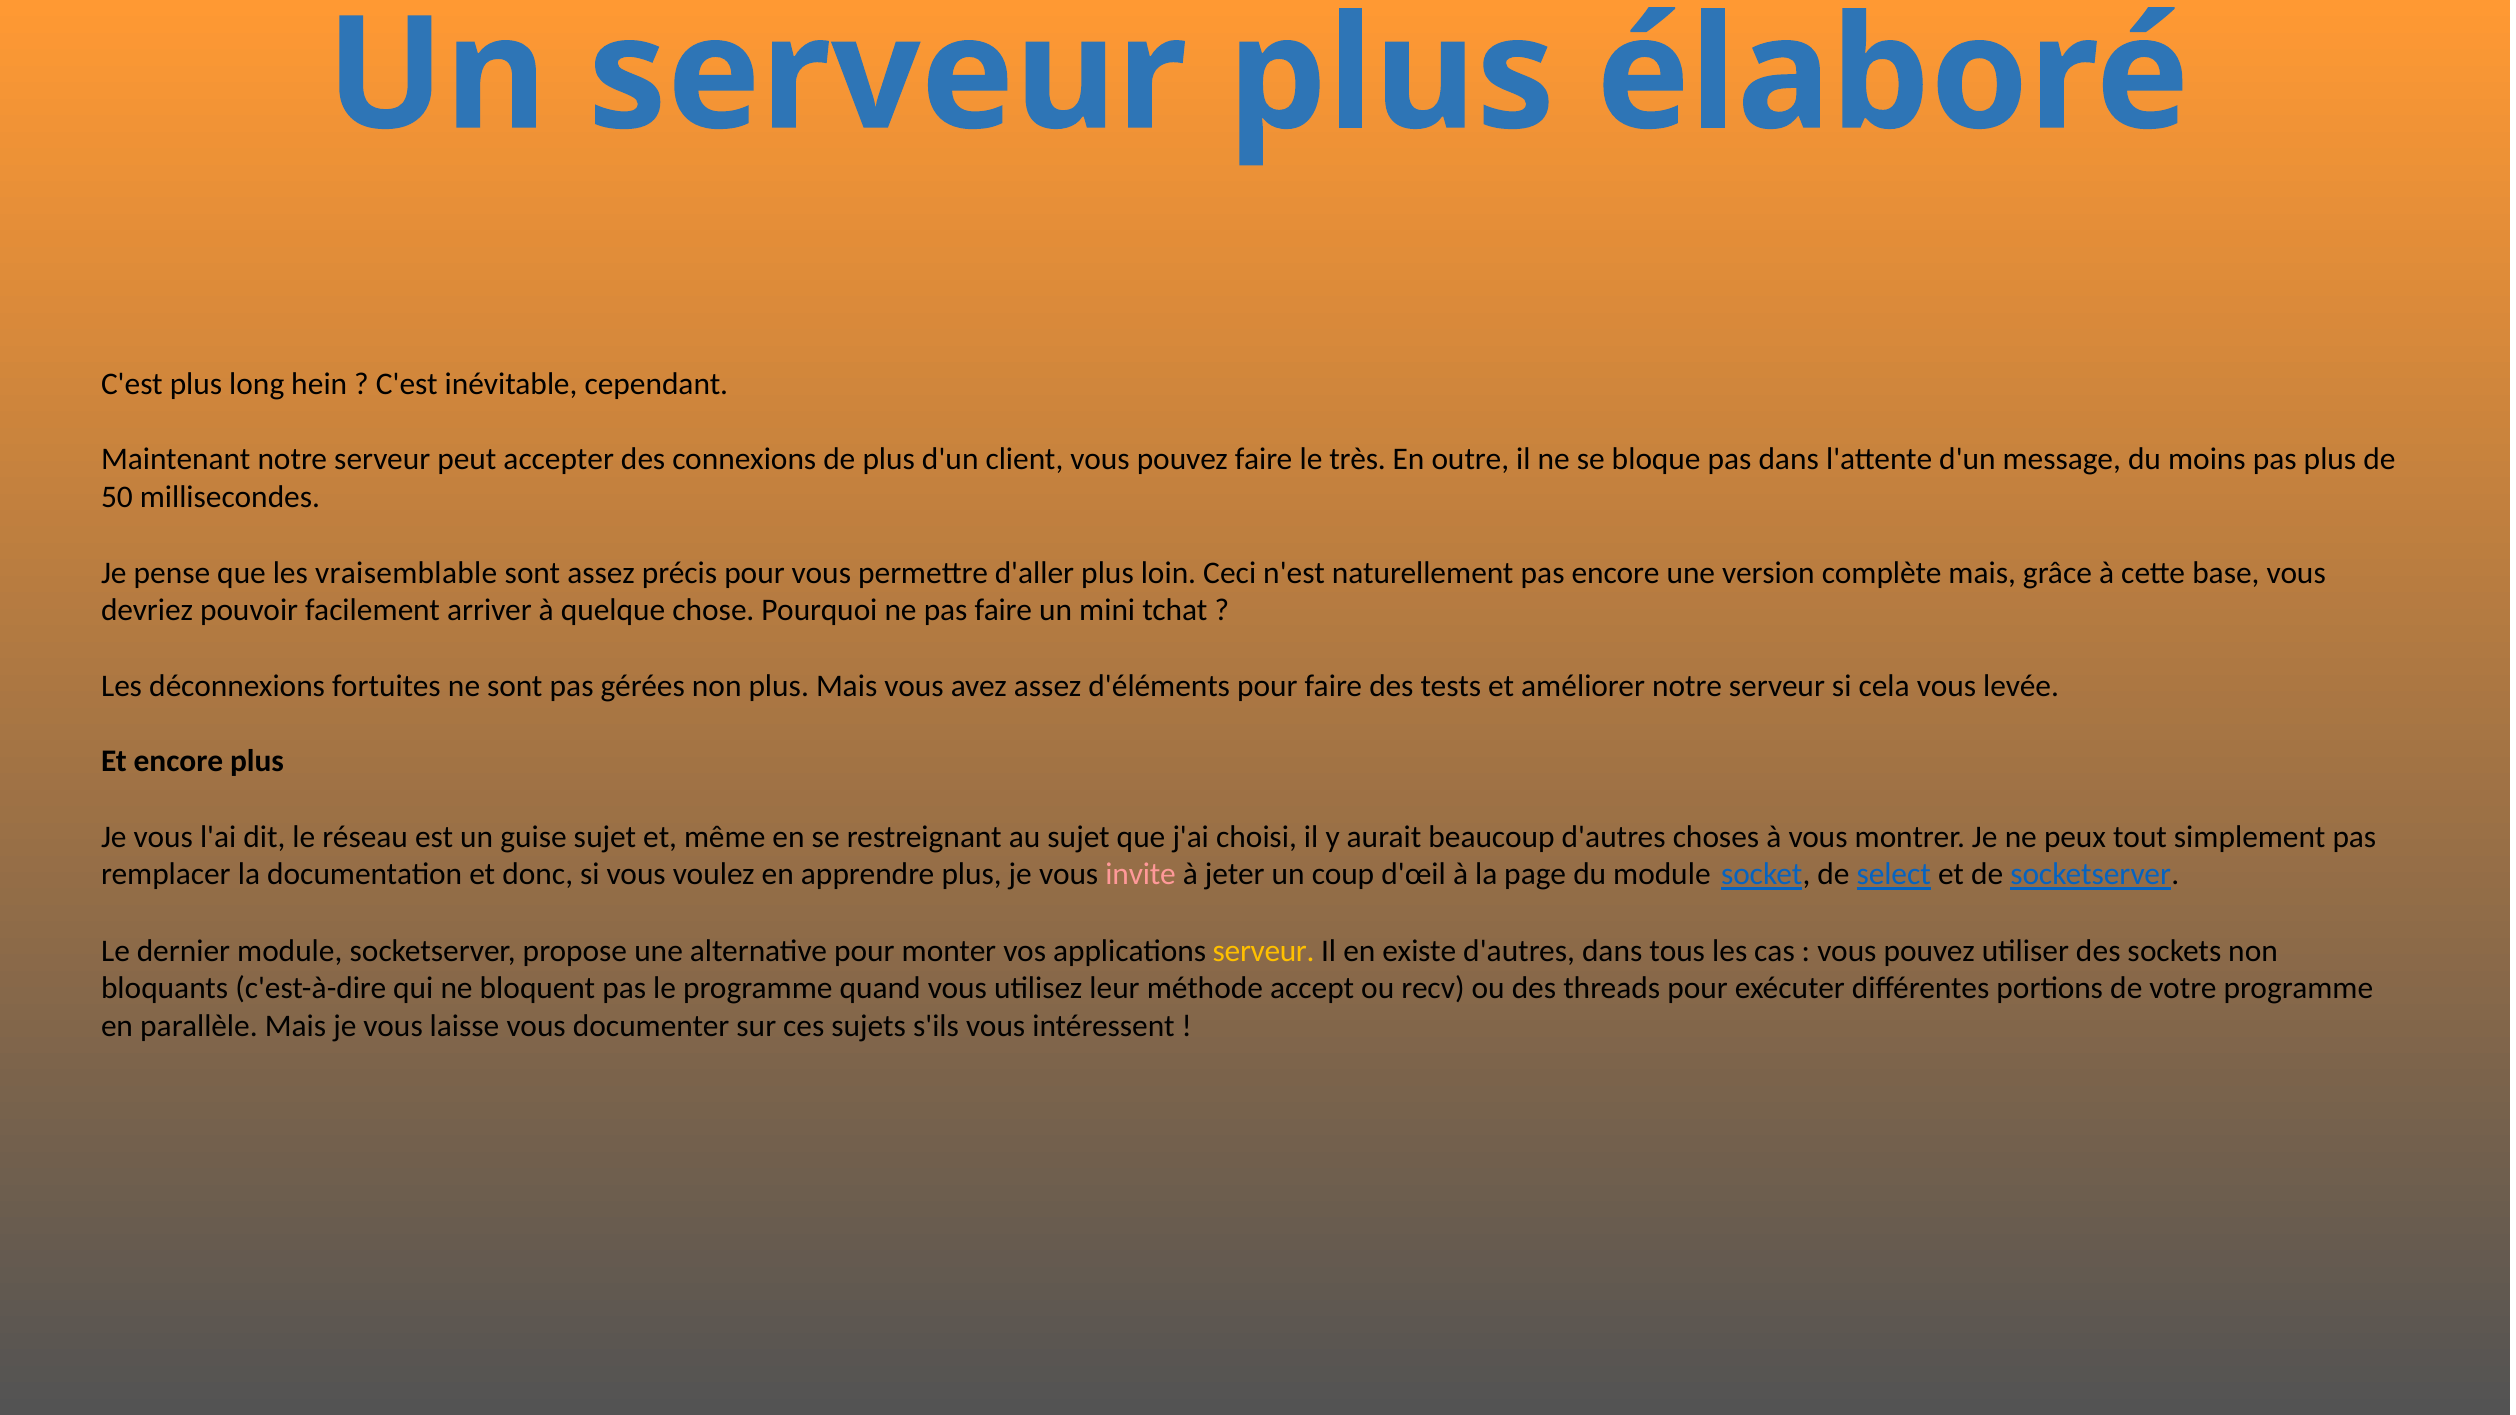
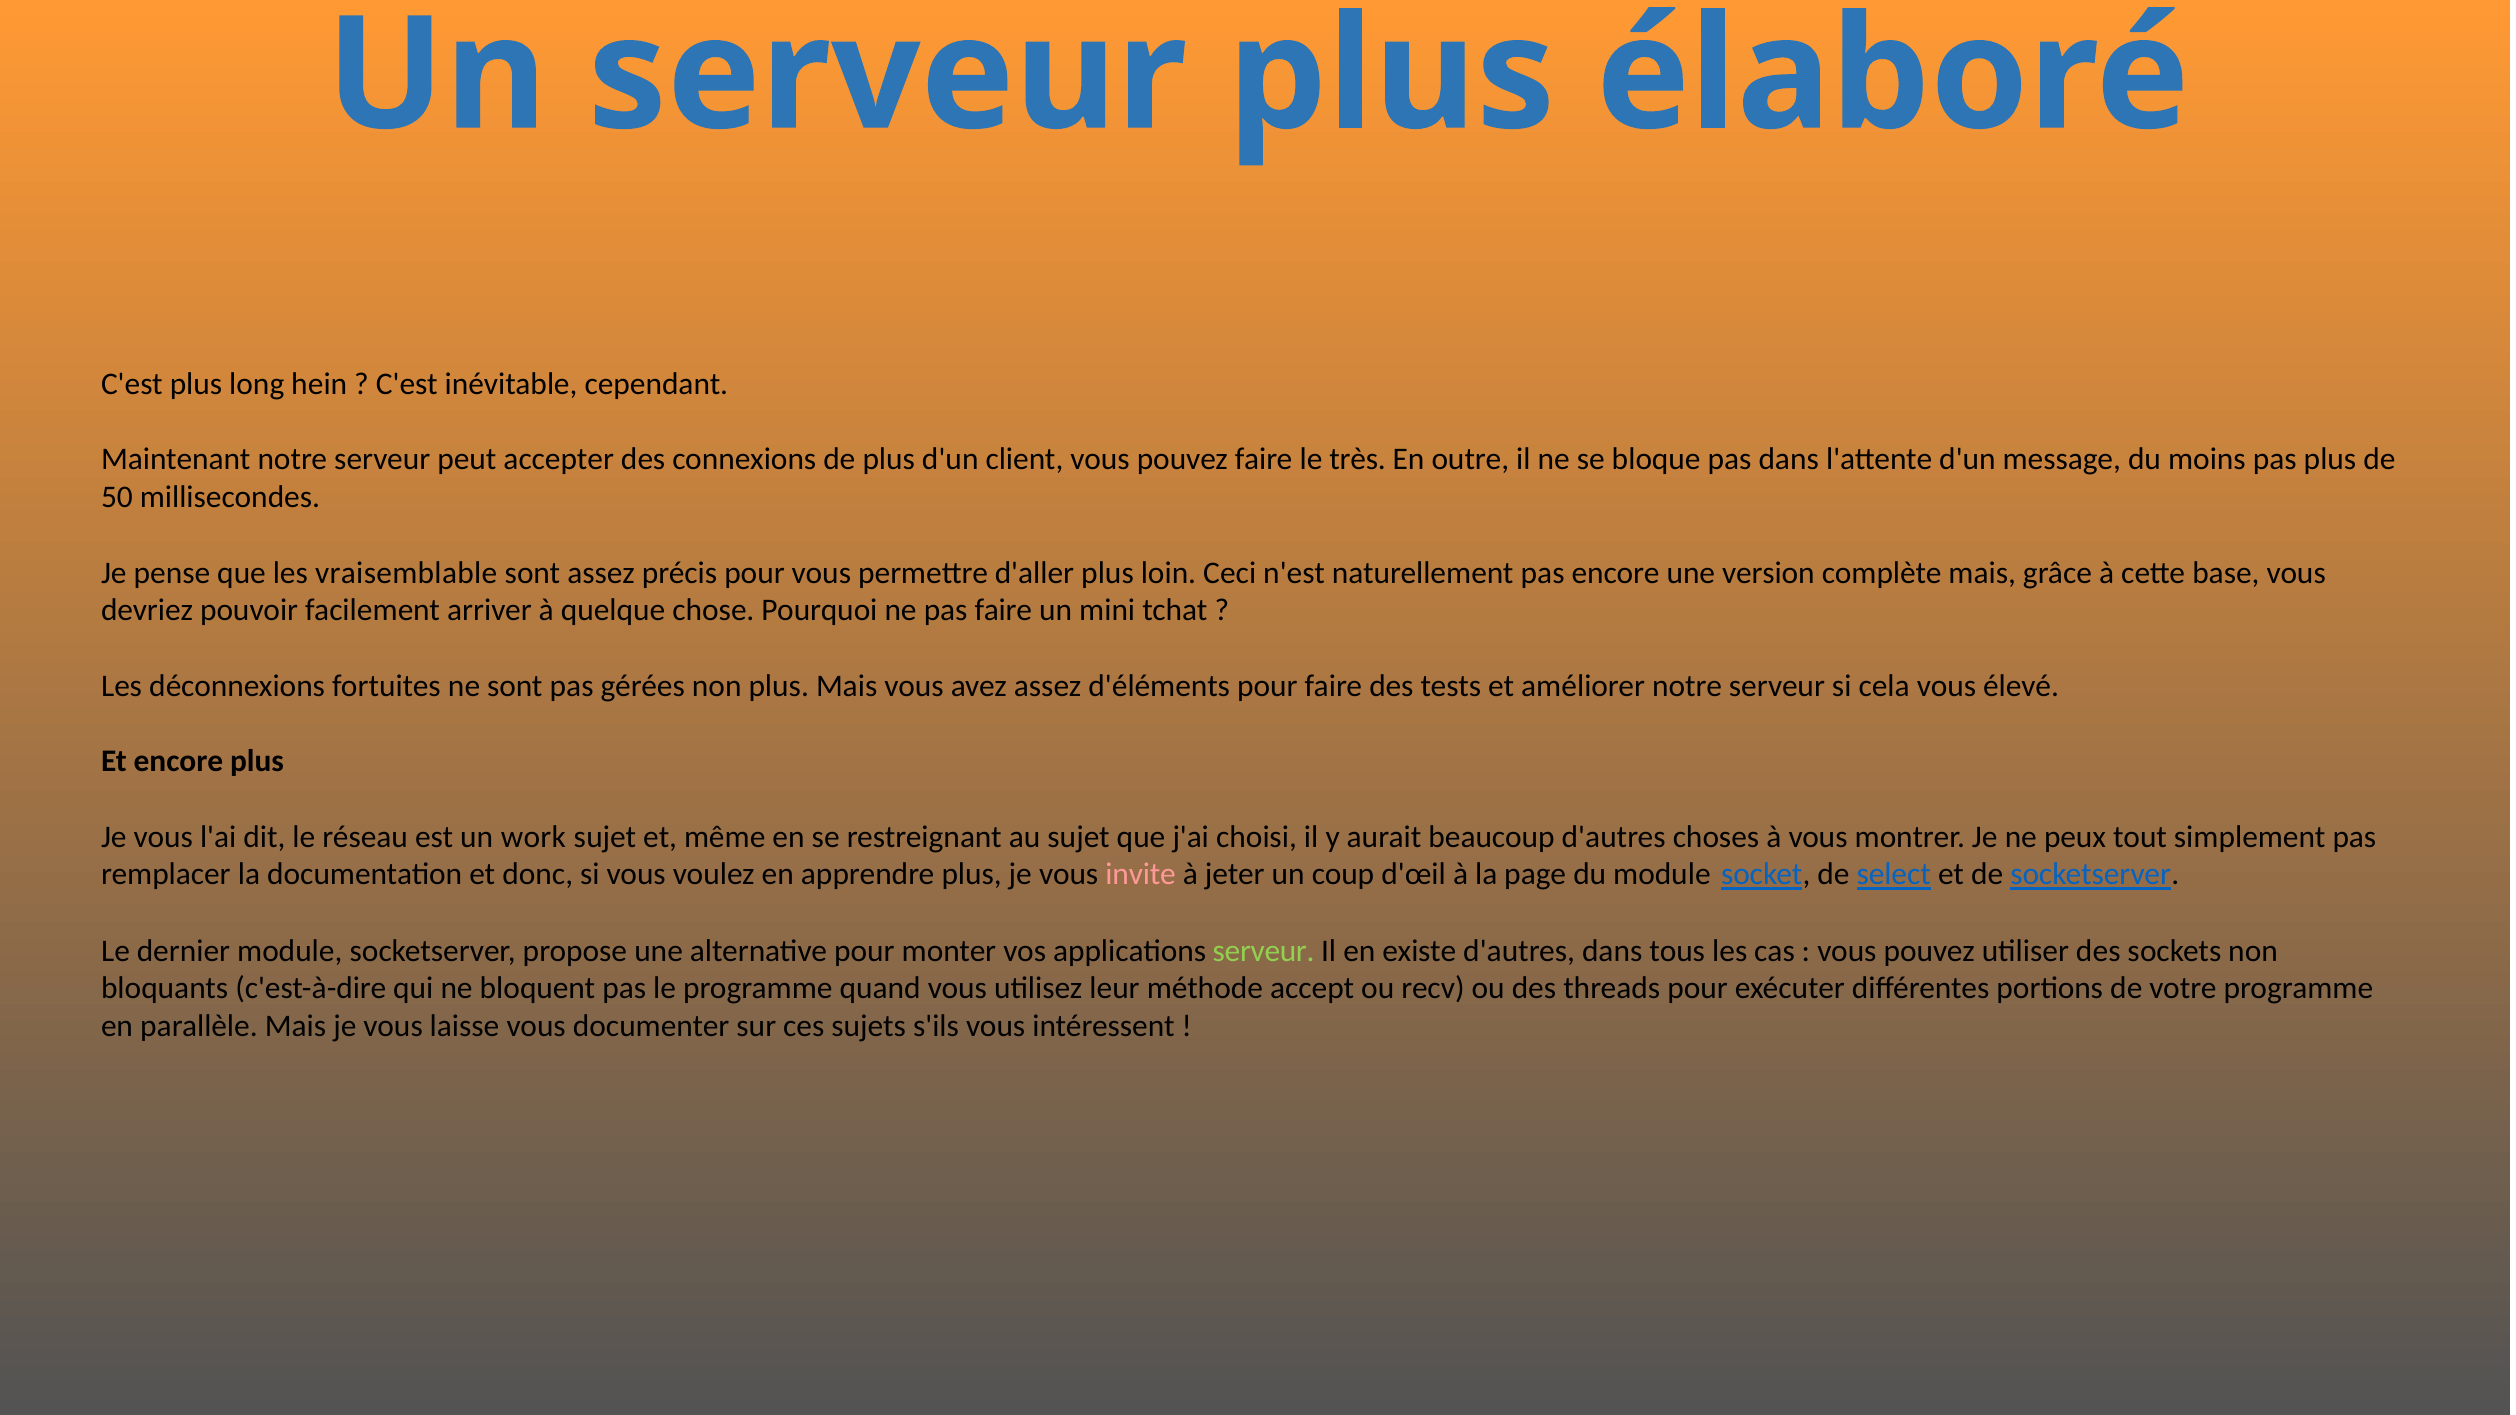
levée: levée -> élevé
guise: guise -> work
serveur at (1264, 951) colour: yellow -> light green
